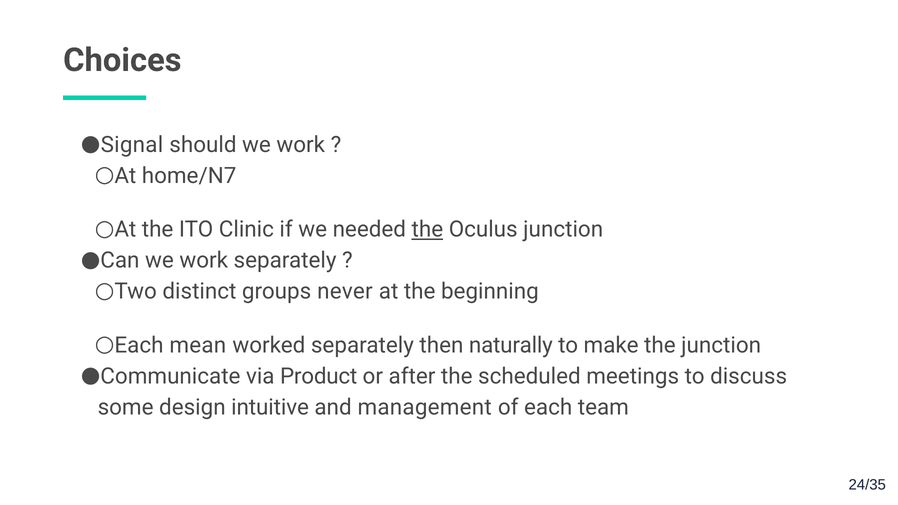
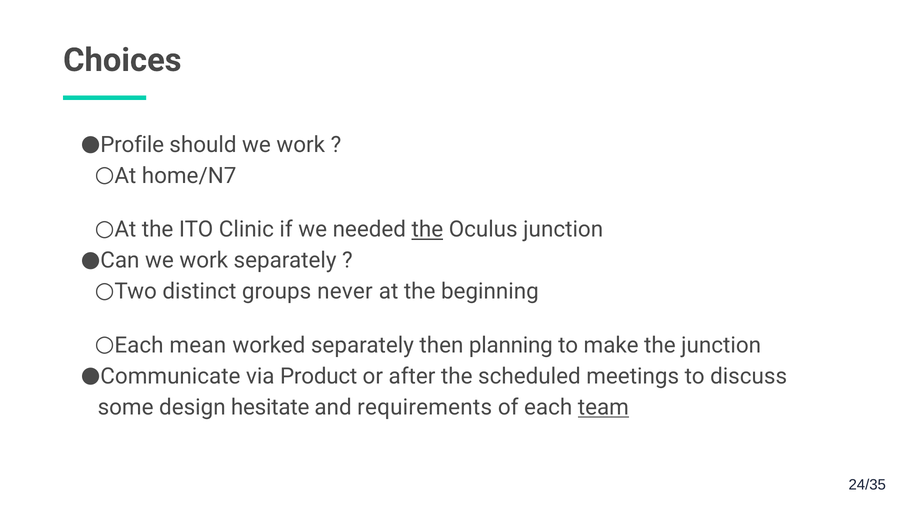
Signal: Signal -> Profile
naturally: naturally -> planning
intuitive: intuitive -> hesitate
management: management -> requirements
team underline: none -> present
